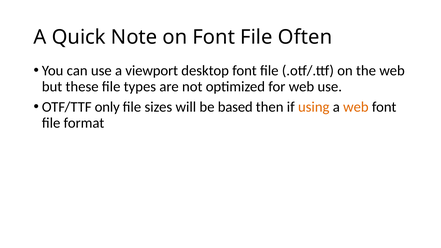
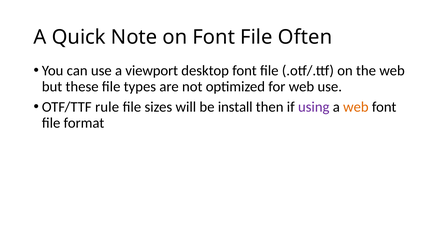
only: only -> rule
based: based -> install
using colour: orange -> purple
